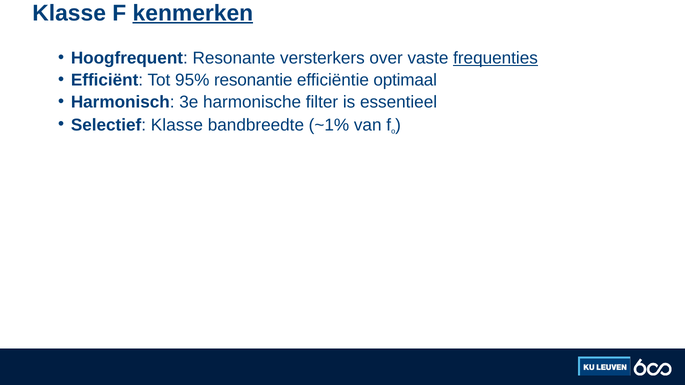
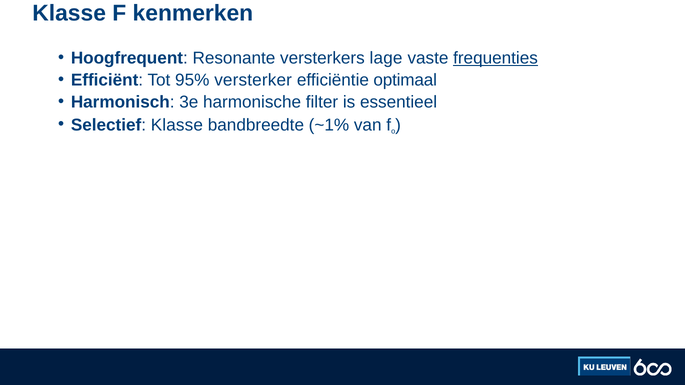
kenmerken underline: present -> none
over: over -> lage
resonantie: resonantie -> versterker
